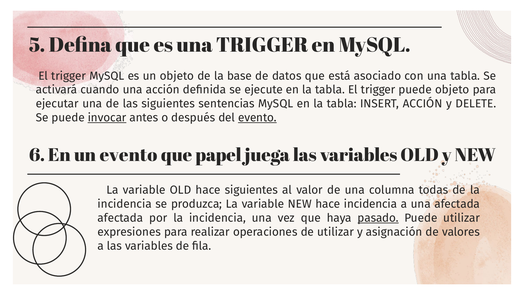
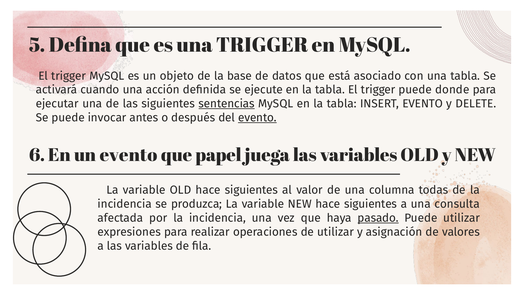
puede objeto: objeto -> donde
sentencias underline: none -> present
INSERT ACCIÓN: ACCIÓN -> EVENTO
invocar underline: present -> none
NEW hace incidencia: incidencia -> siguientes
una afectada: afectada -> consulta
